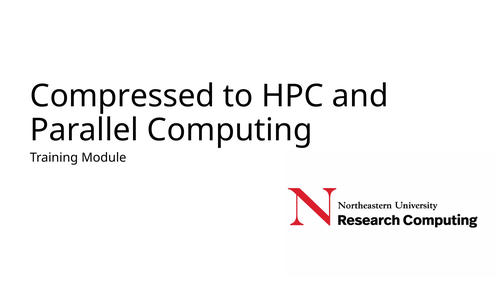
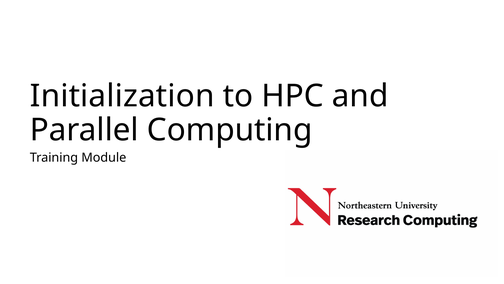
Compressed: Compressed -> Initialization
